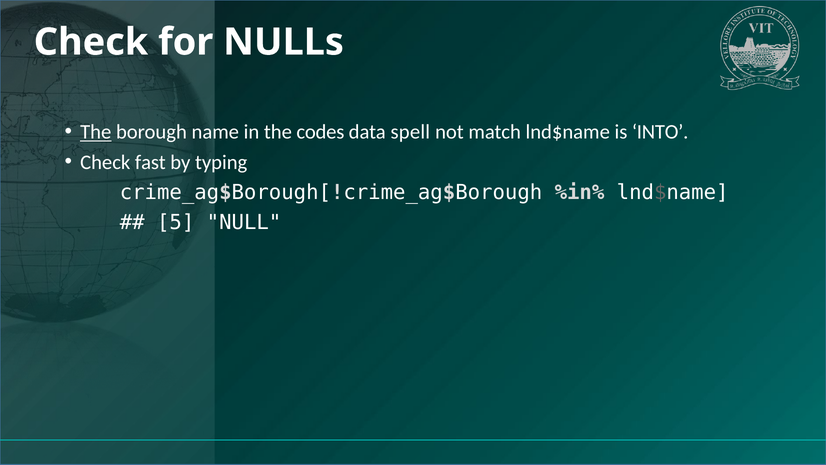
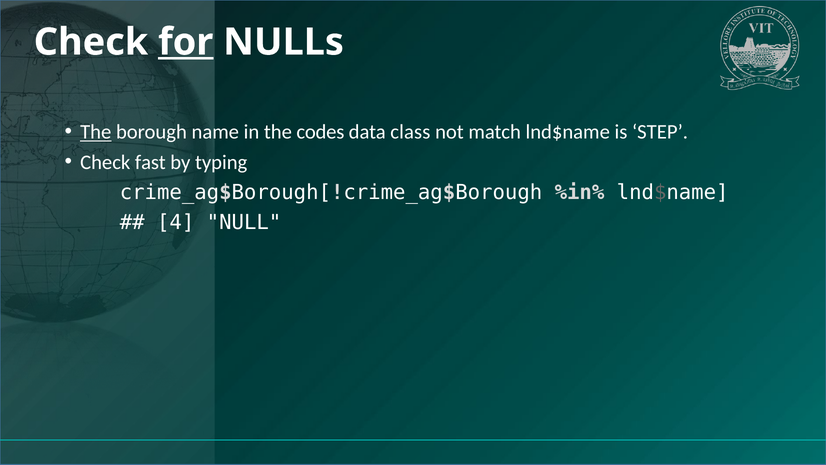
for underline: none -> present
spell: spell -> class
INTO: INTO -> STEP
5: 5 -> 4
